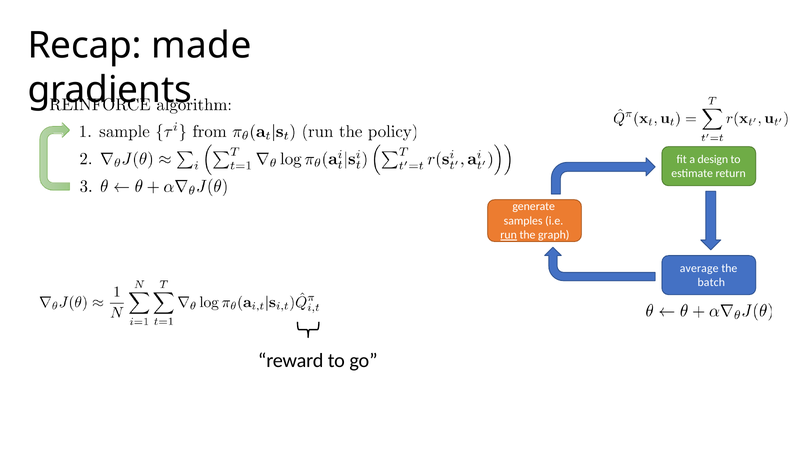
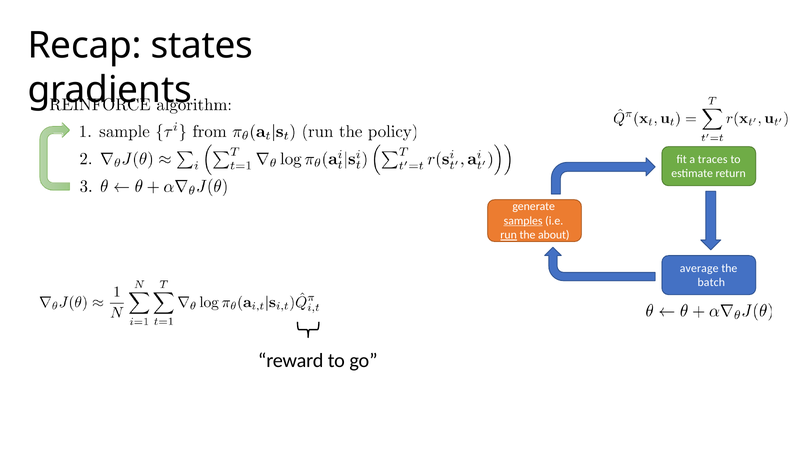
made: made -> states
design: design -> traces
samples underline: none -> present
graph: graph -> about
